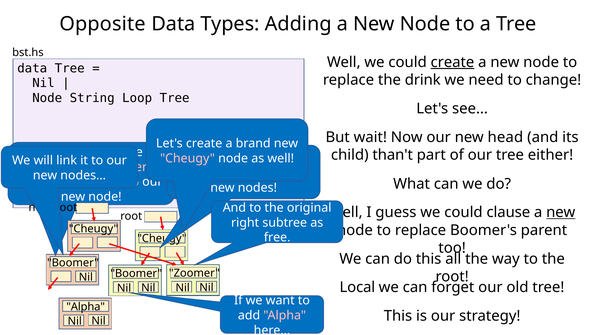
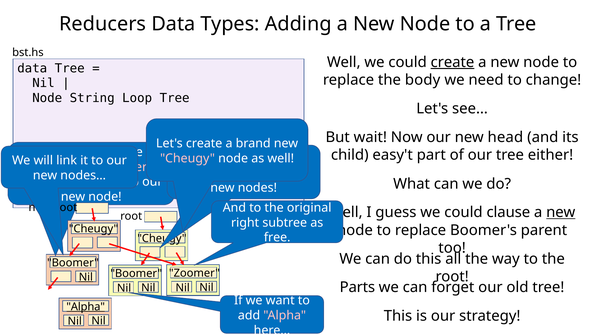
Opposite: Opposite -> Reducers
drink: drink -> body
than't: than't -> easy't
Nil at (86, 277) underline: none -> present
Local: Local -> Parts
Alpha at (86, 307) underline: none -> present
